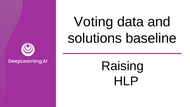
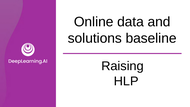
Voting: Voting -> Online
